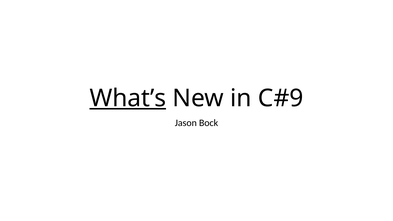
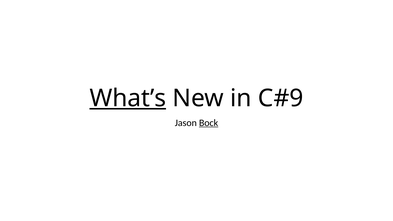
Bock underline: none -> present
